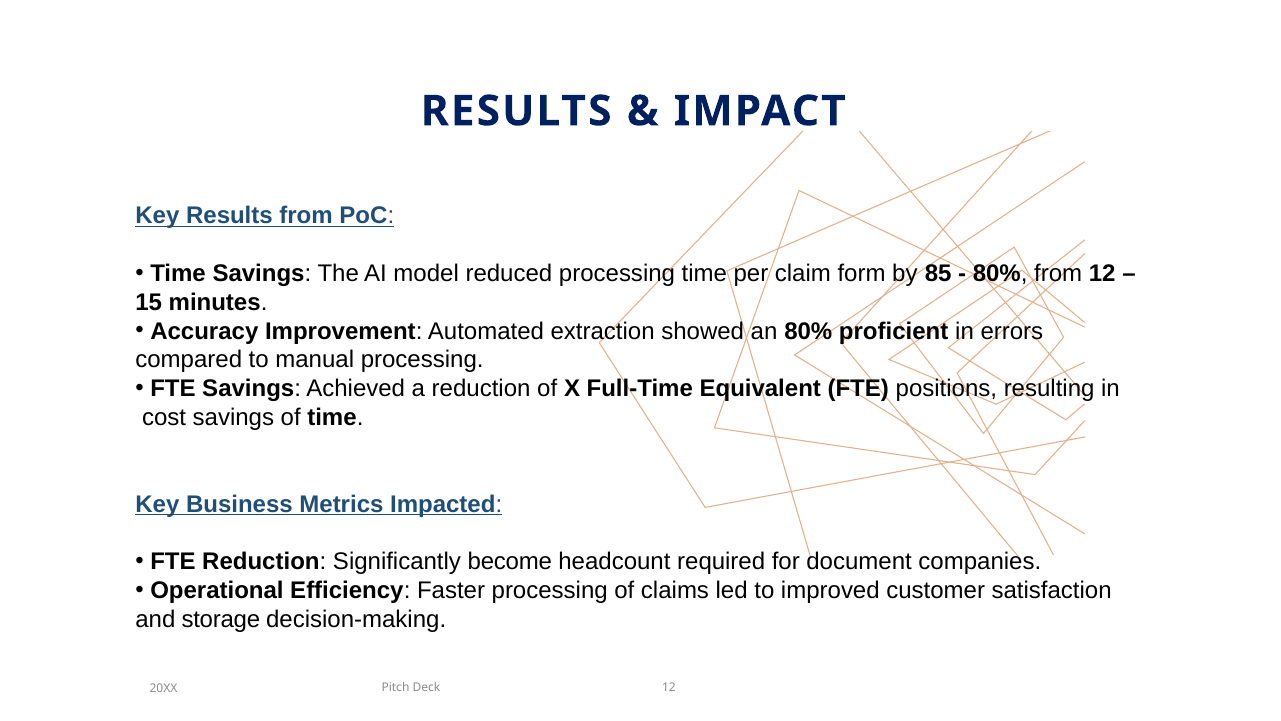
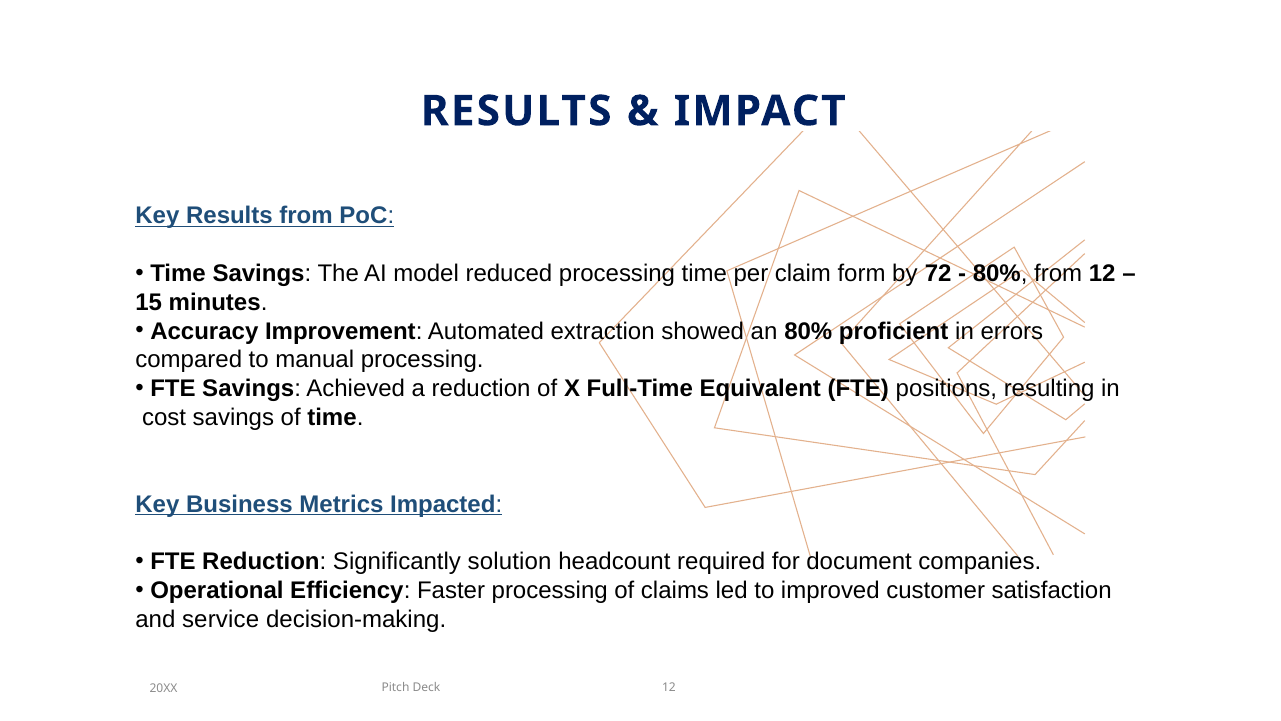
85: 85 -> 72
become: become -> solution
storage: storage -> service
